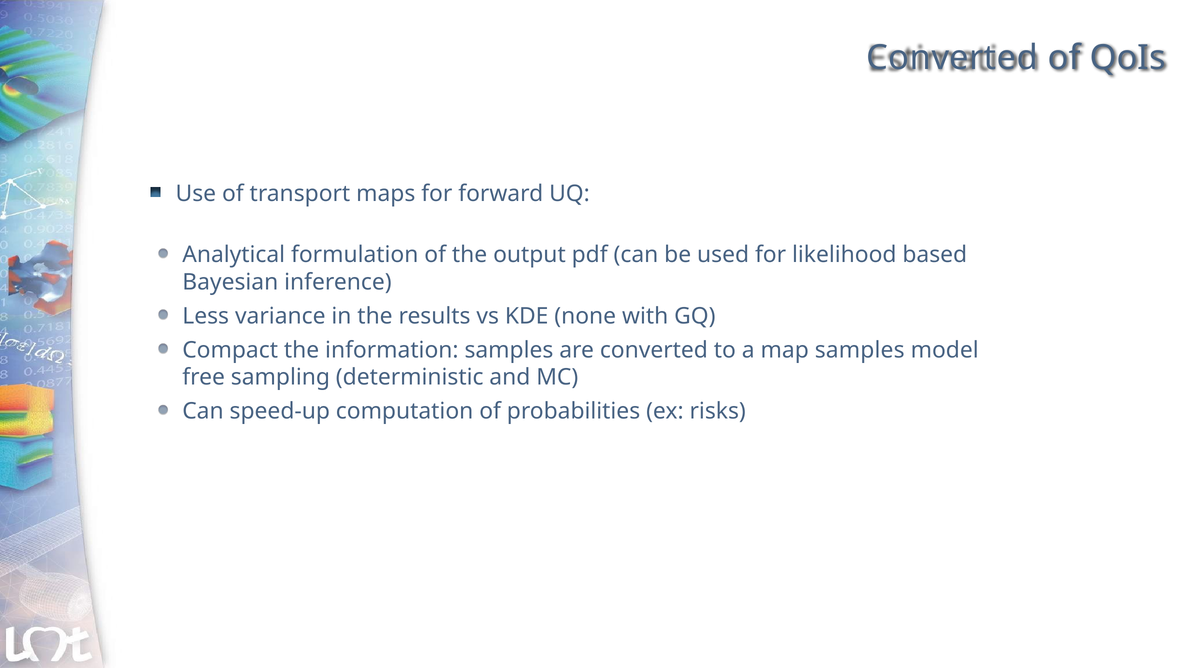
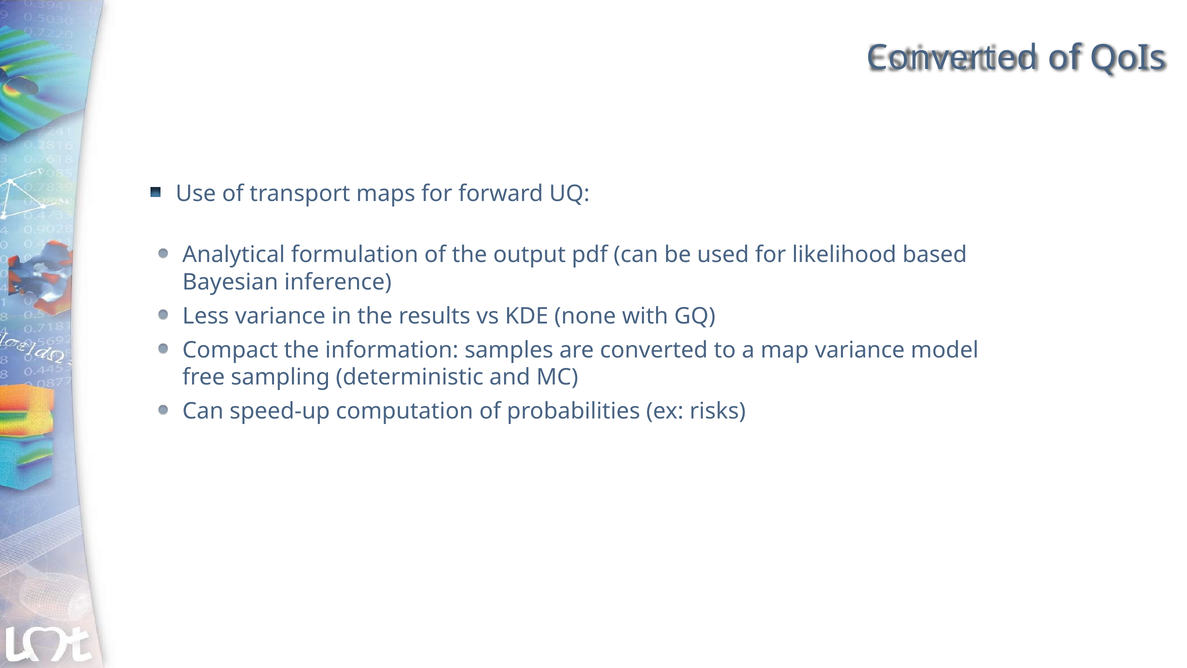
map samples: samples -> variance
